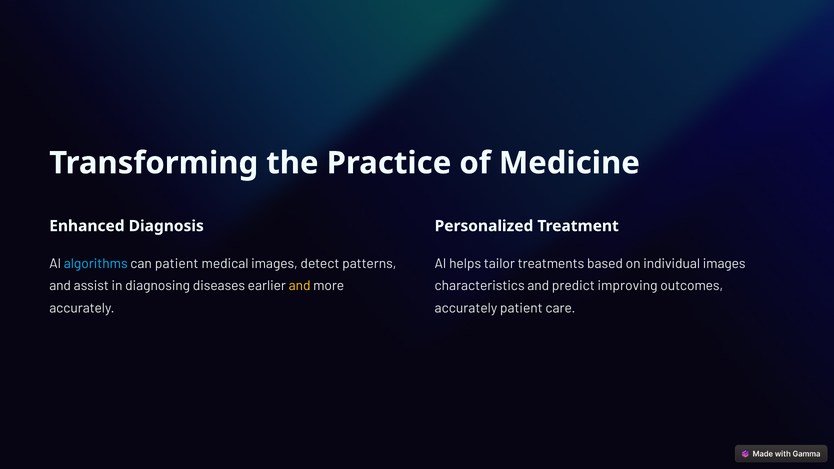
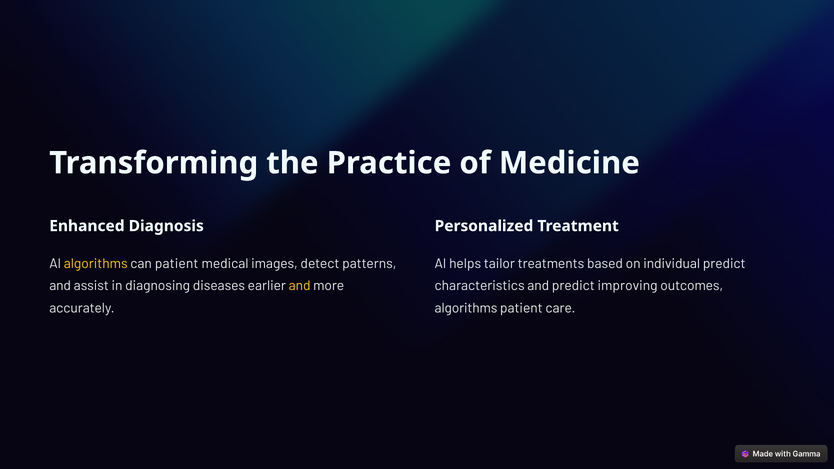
algorithms at (96, 264) colour: light blue -> yellow
individual images: images -> predict
accurately at (466, 308): accurately -> algorithms
